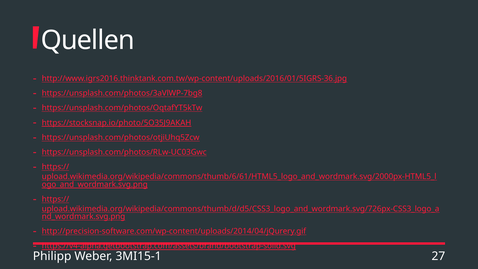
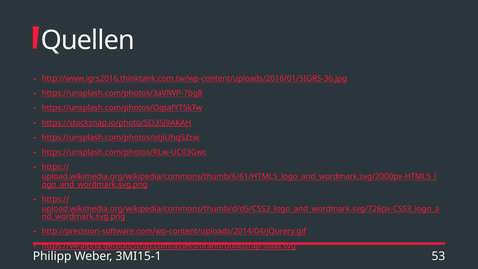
27: 27 -> 53
